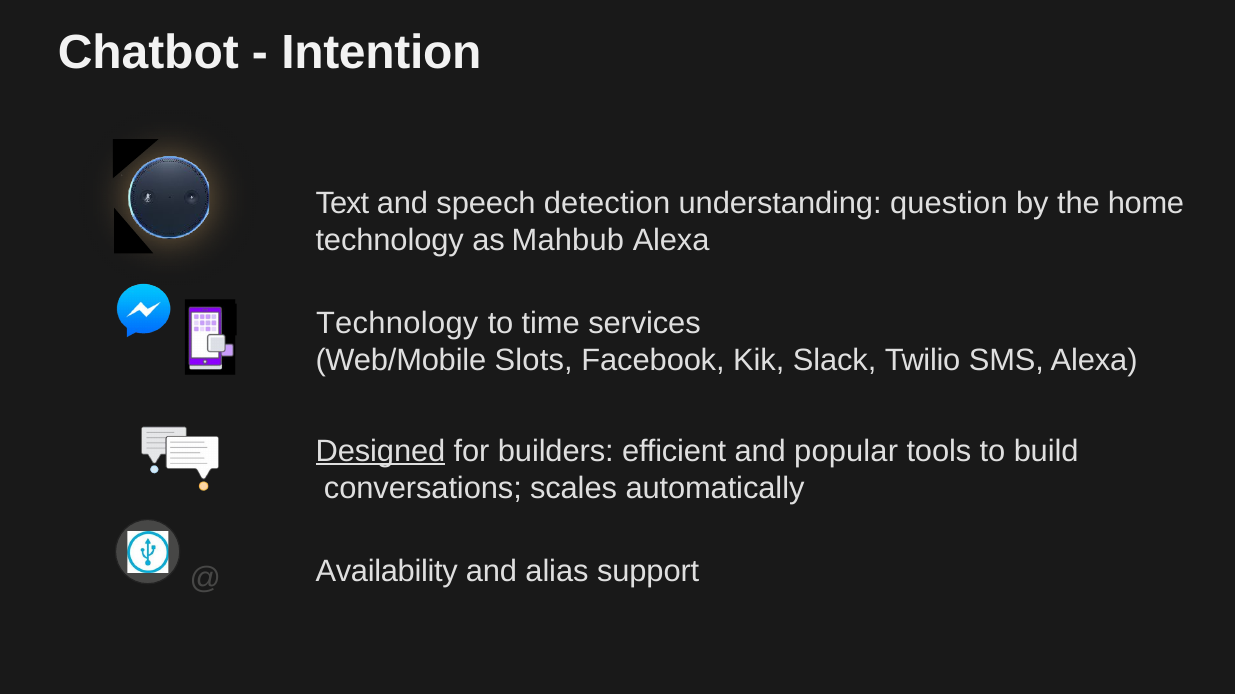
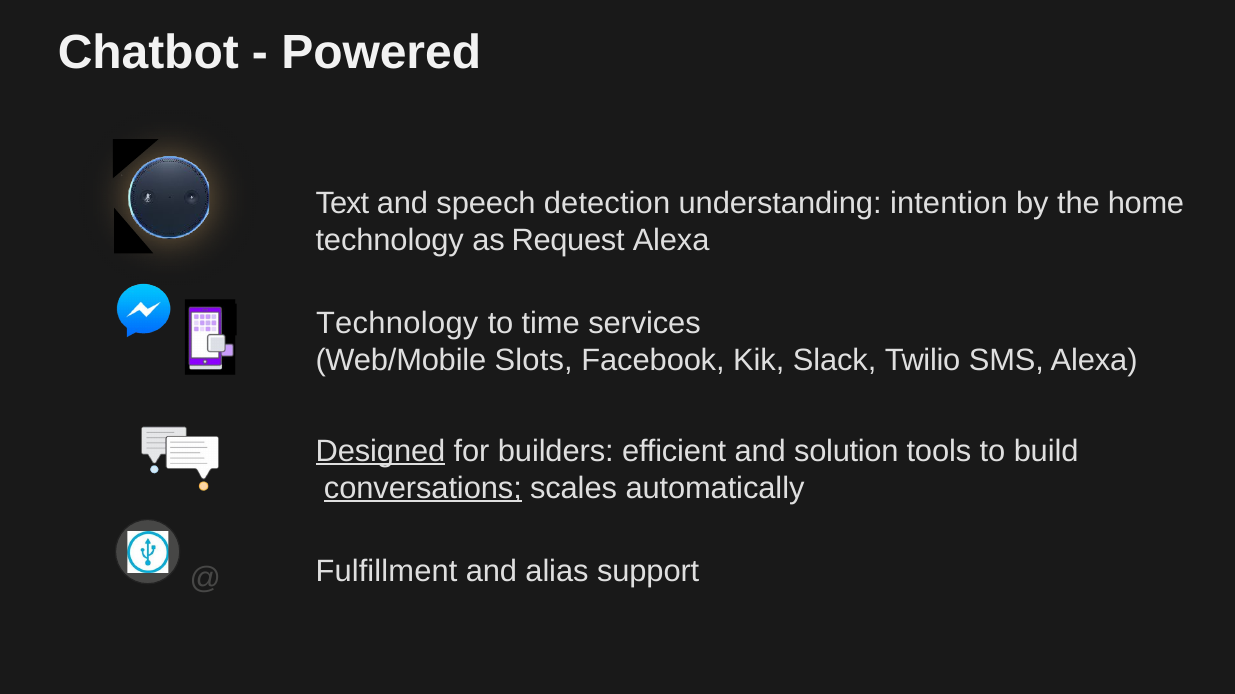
Intention: Intention -> Powered
question: question -> intention
Mahbub: Mahbub -> Request
popular: popular -> solution
conversations underline: none -> present
Availability: Availability -> Fulfillment
